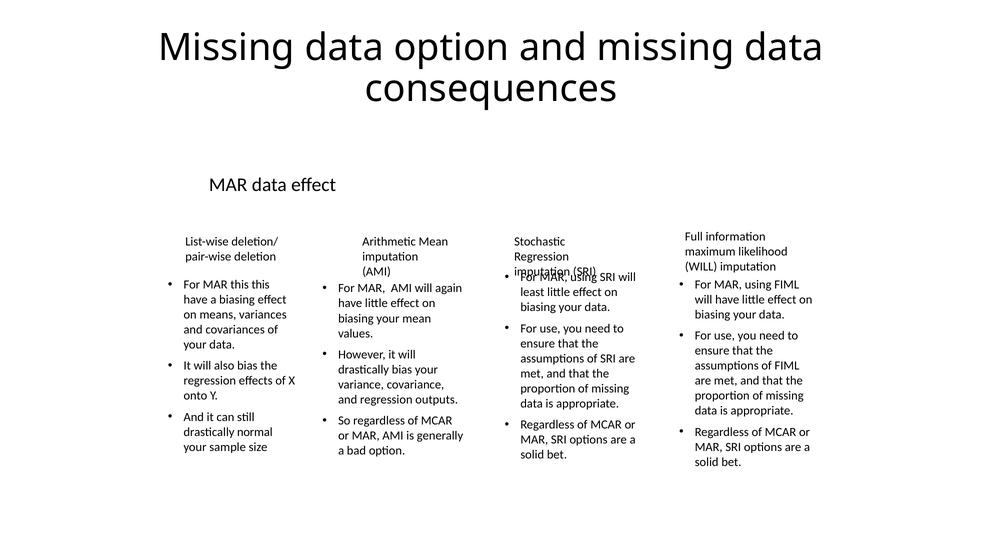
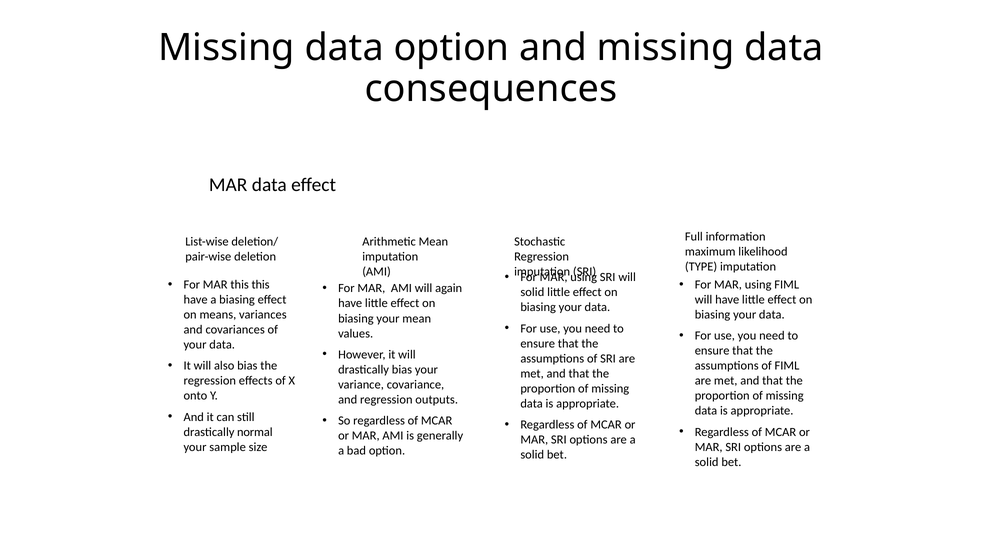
WILL at (701, 267): WILL -> TYPE
least at (532, 292): least -> solid
